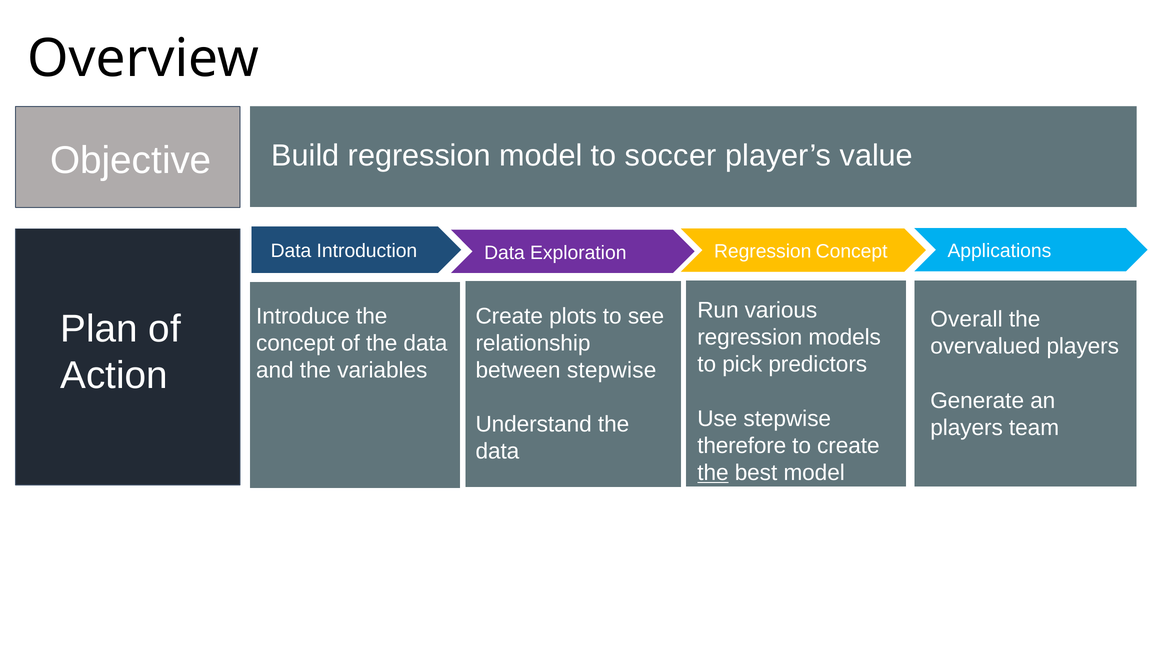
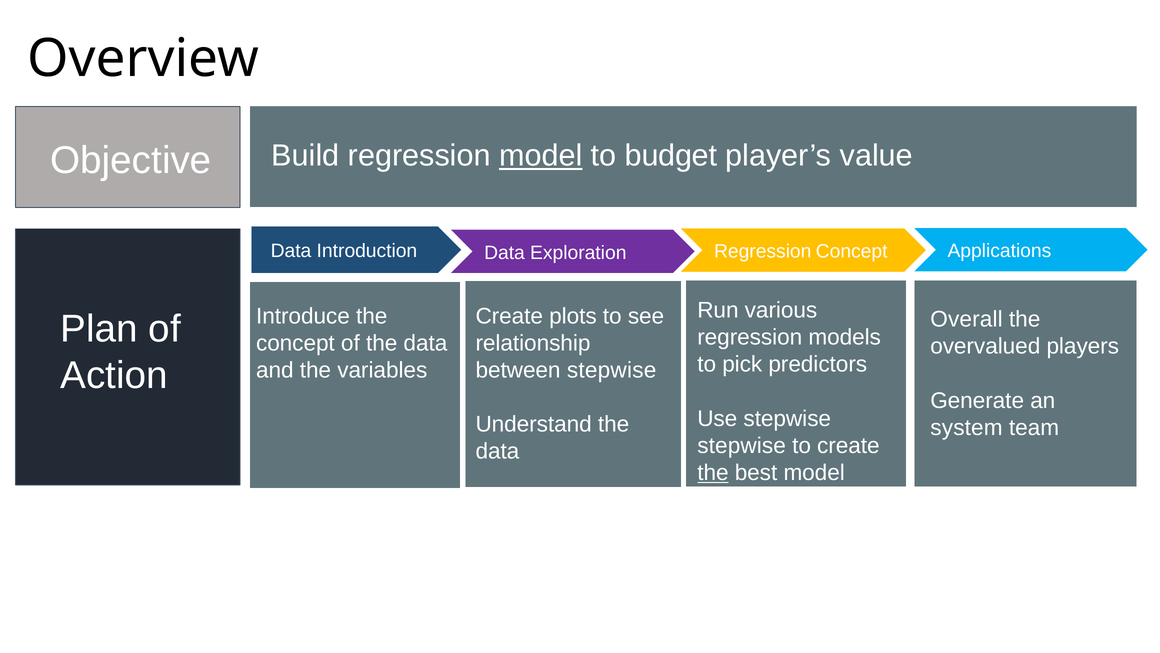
model at (541, 156) underline: none -> present
soccer: soccer -> budget
players at (967, 427): players -> system
therefore at (742, 445): therefore -> stepwise
